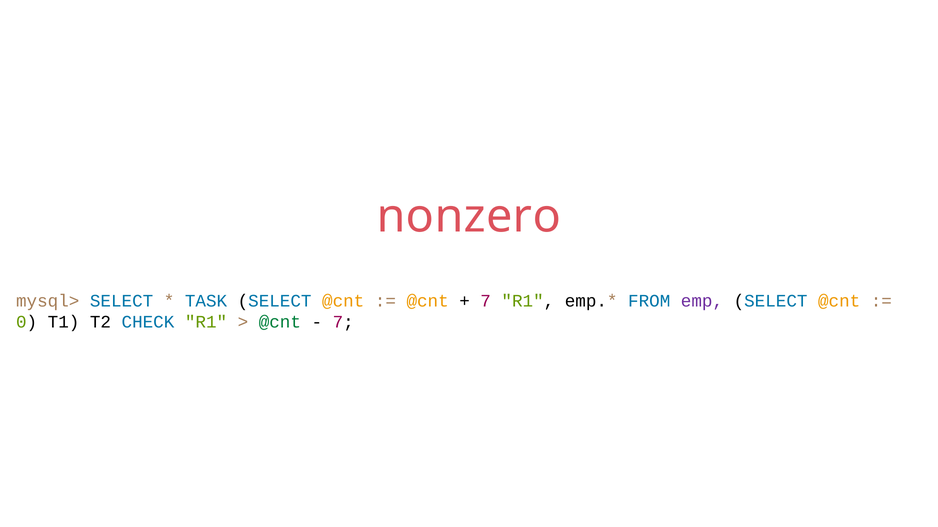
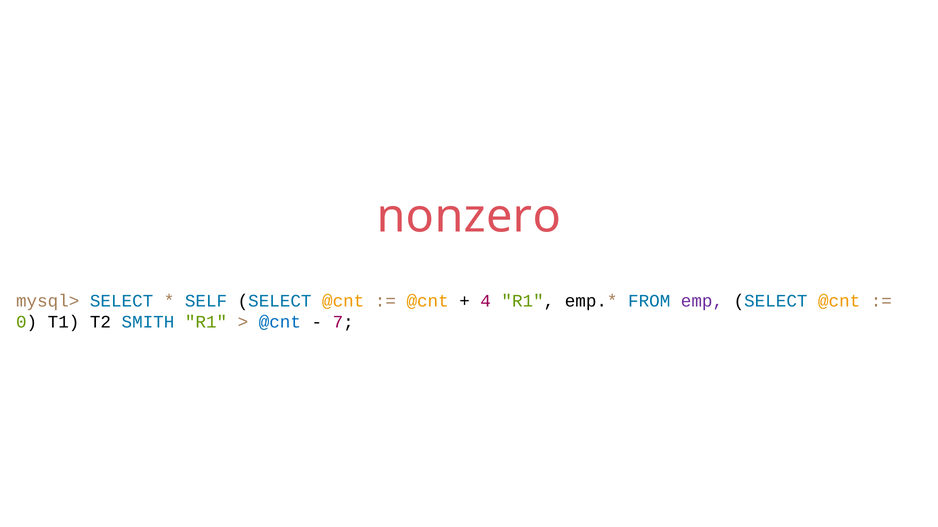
TASK: TASK -> SELF
7 at (486, 301): 7 -> 4
CHECK: CHECK -> SMITH
@cnt at (280, 322) colour: green -> blue
